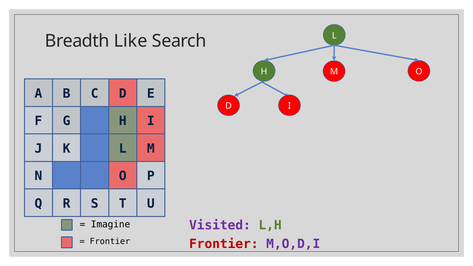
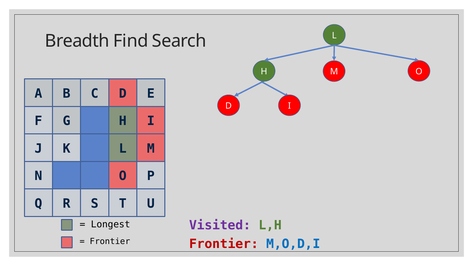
Like: Like -> Find
Imagine: Imagine -> Longest
M,O,D,I colour: purple -> blue
